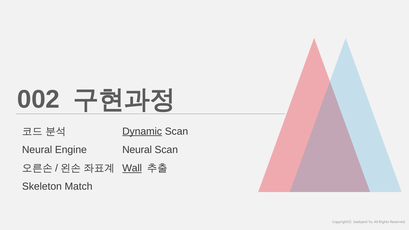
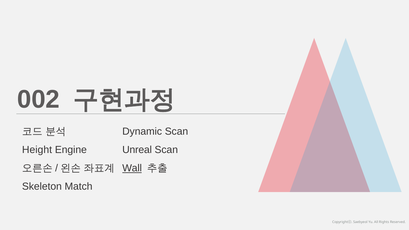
Dynamic underline: present -> none
Neural at (37, 150): Neural -> Height
Neural at (137, 150): Neural -> Unreal
